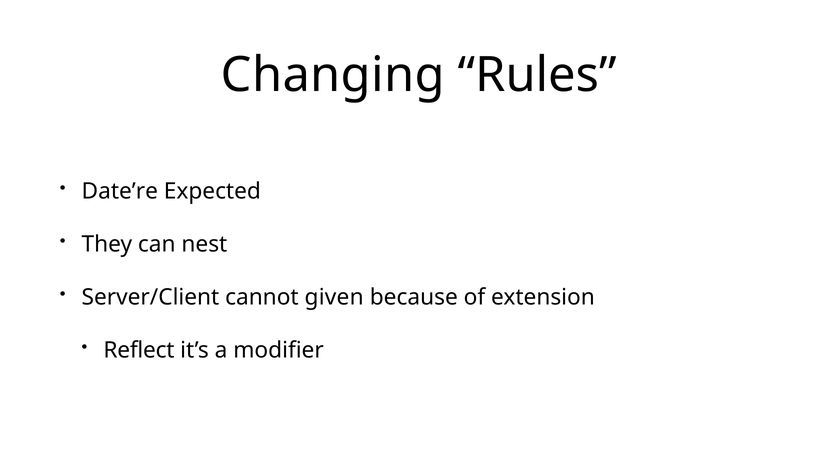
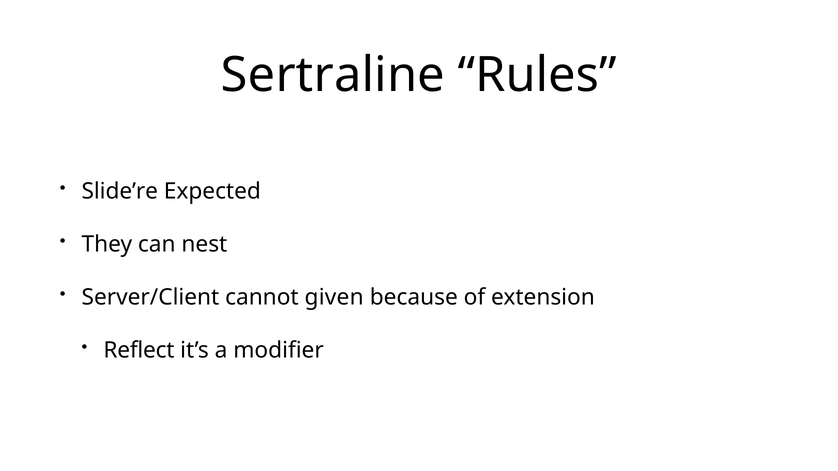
Changing: Changing -> Sertraline
Date’re: Date’re -> Slide’re
